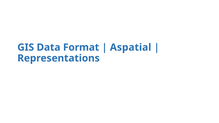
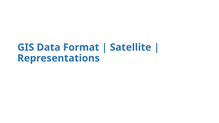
Aspatial: Aspatial -> Satellite
